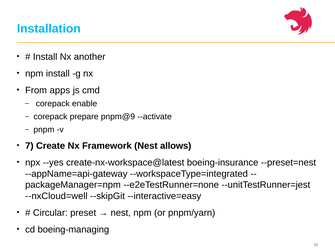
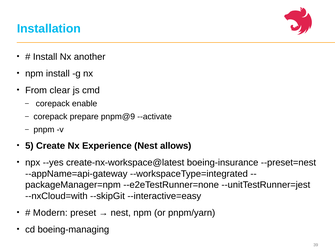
apps: apps -> clear
7: 7 -> 5
Framework: Framework -> Experience
--nxCloud=well: --nxCloud=well -> --nxCloud=with
Circular: Circular -> Modern
